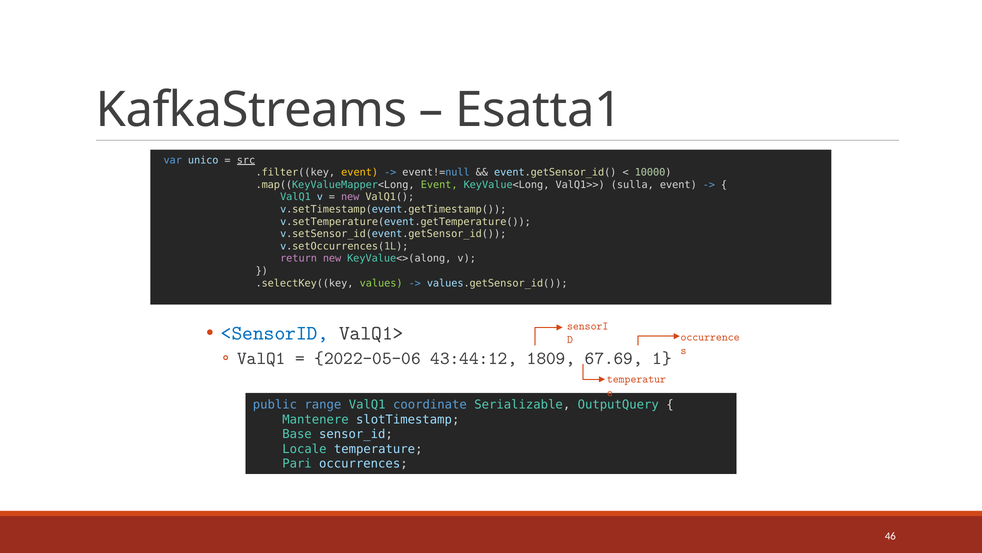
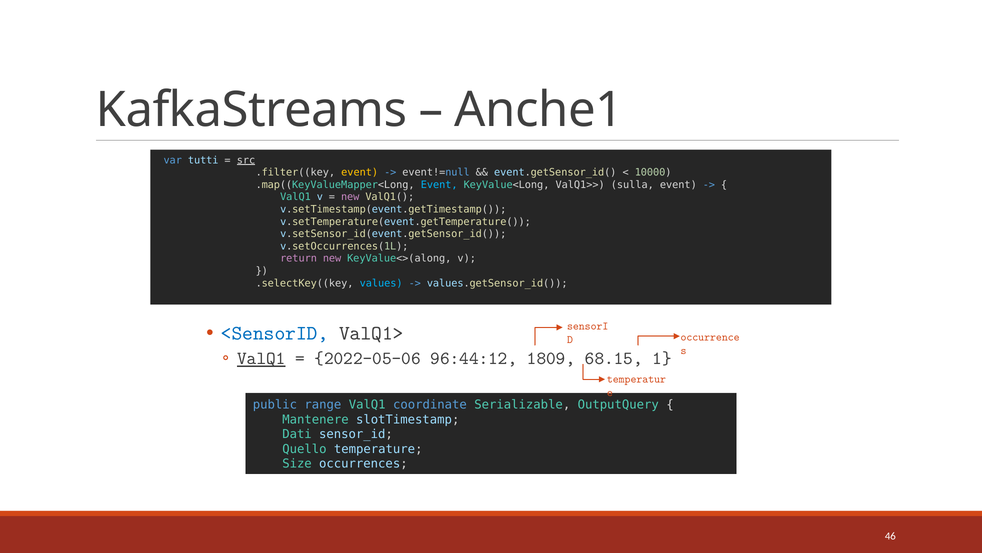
Esatta1: Esatta1 -> Anche1
unico: unico -> tutti
Event at (439, 185) colour: light green -> light blue
values colour: light green -> light blue
ValQ1 at (261, 358) underline: none -> present
43:44:12: 43:44:12 -> 96:44:12
67.69: 67.69 -> 68.15
Base: Base -> Dati
Locale: Locale -> Quello
Pari: Pari -> Size
